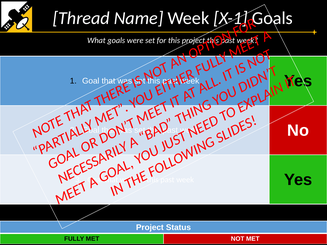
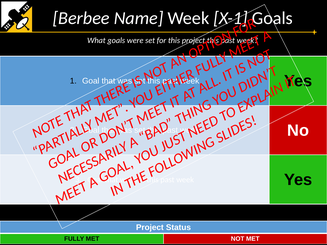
Thread: Thread -> Berbee
